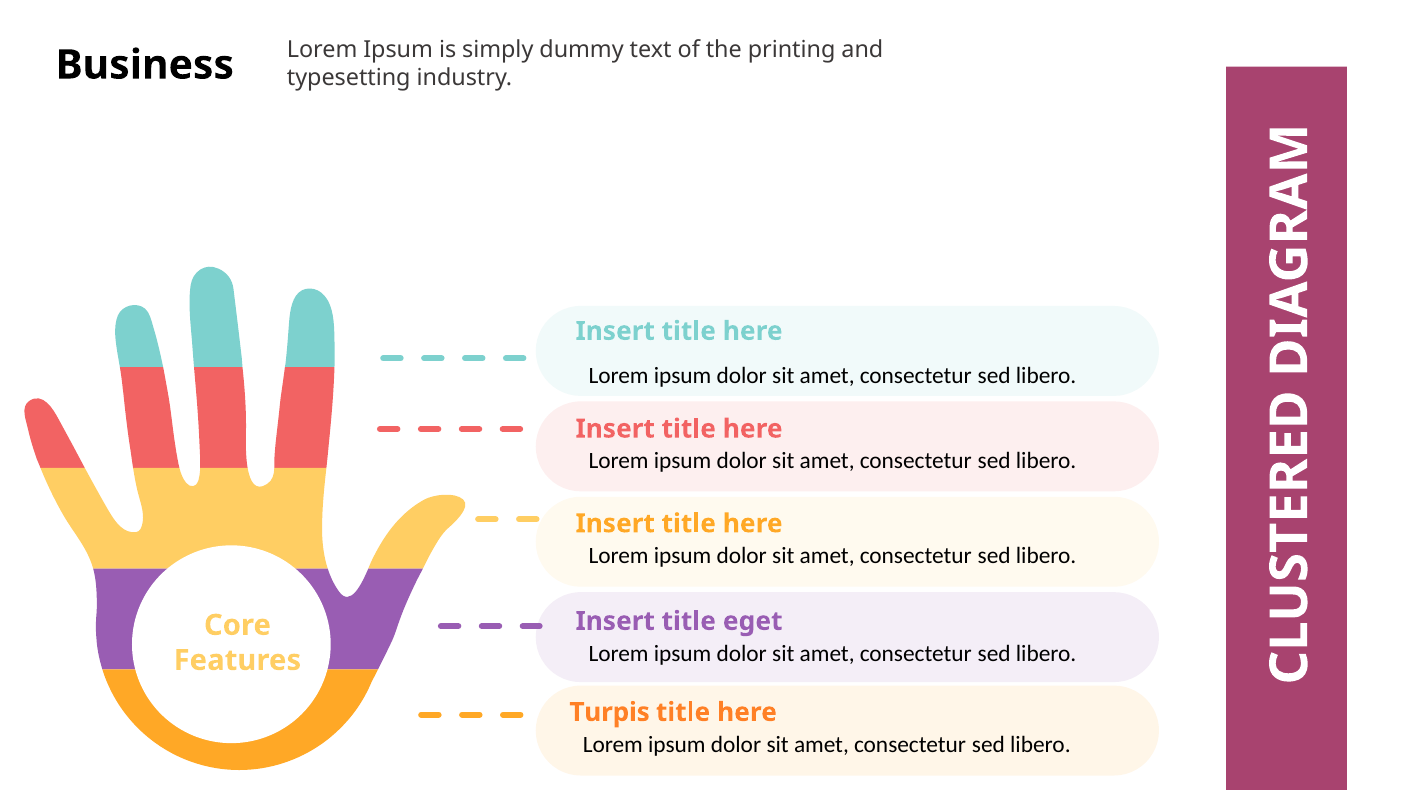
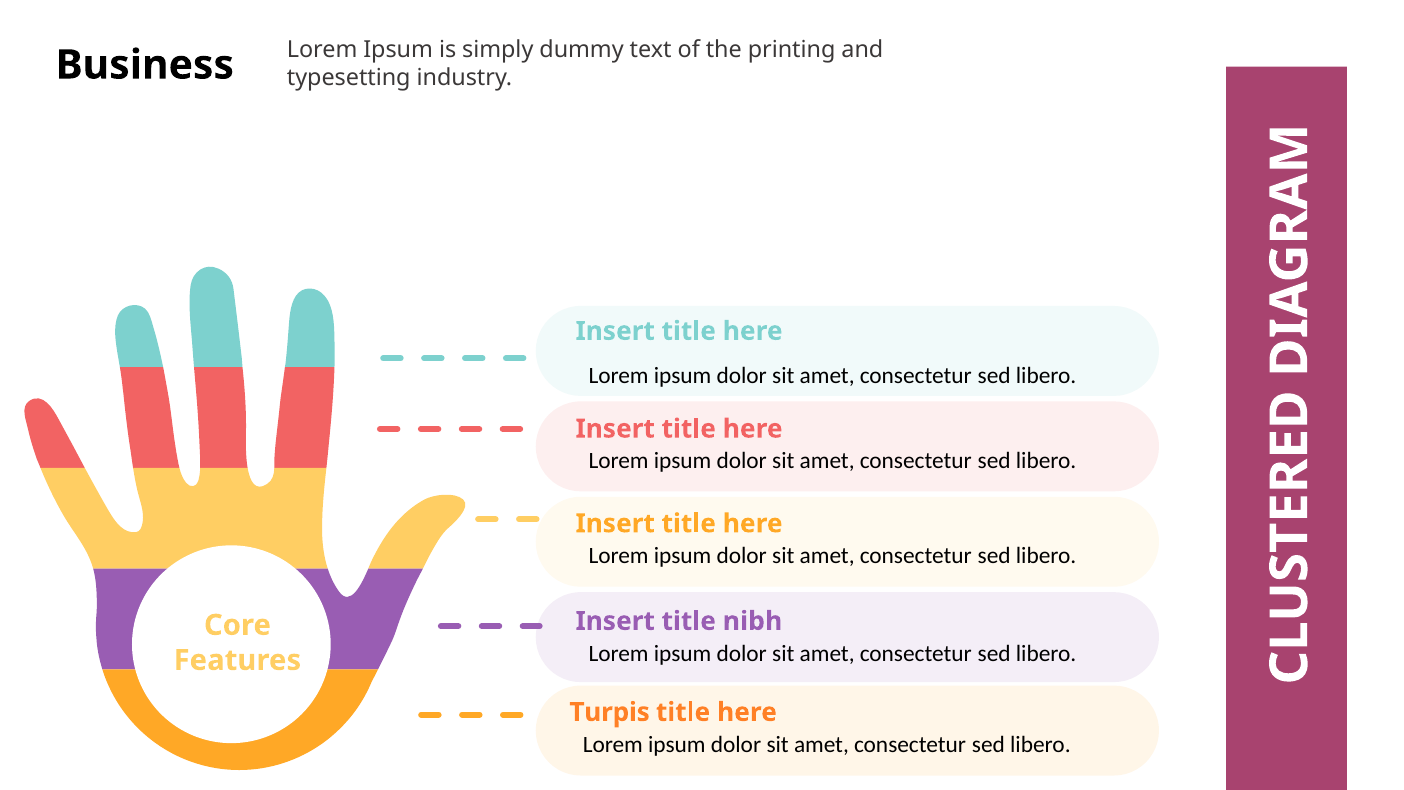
eget: eget -> nibh
